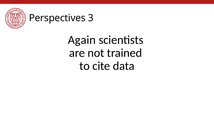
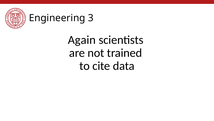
Perspectives: Perspectives -> Engineering
